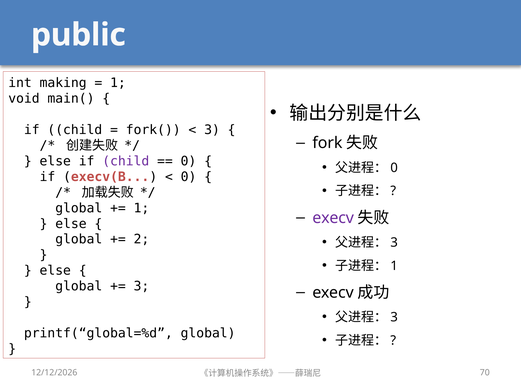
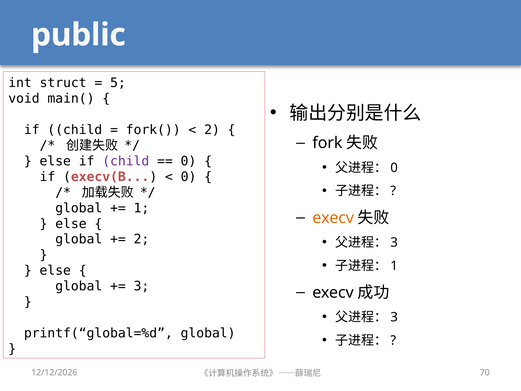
making: making -> struct
1 at (118, 83): 1 -> 5
3 at (212, 130): 3 -> 2
execv at (333, 218) colour: purple -> orange
